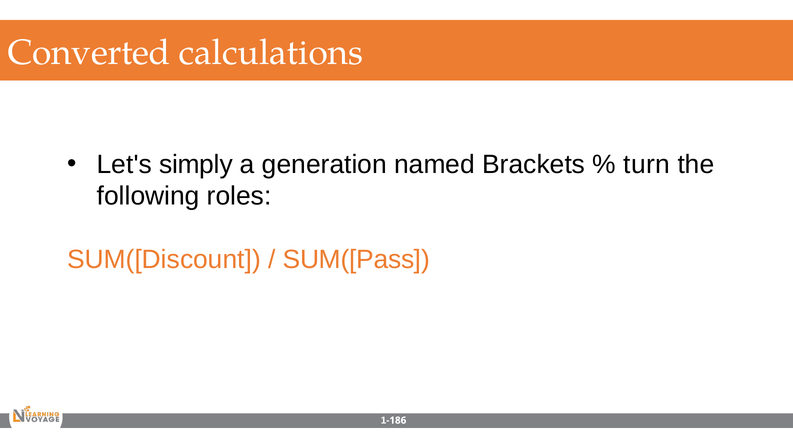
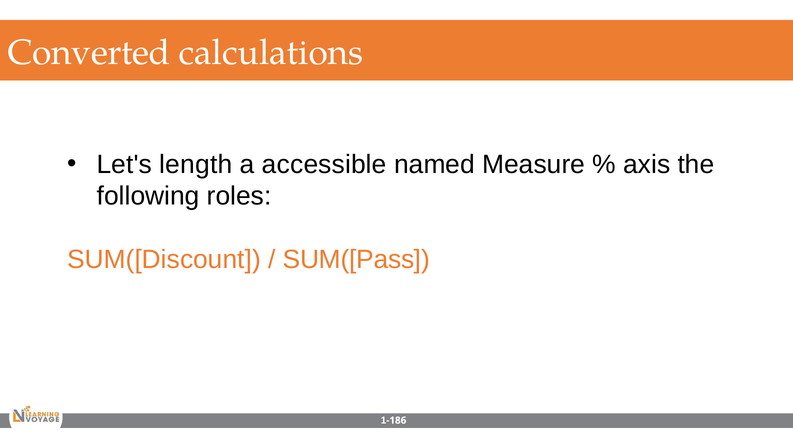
simply: simply -> length
generation: generation -> accessible
Brackets: Brackets -> Measure
turn: turn -> axis
